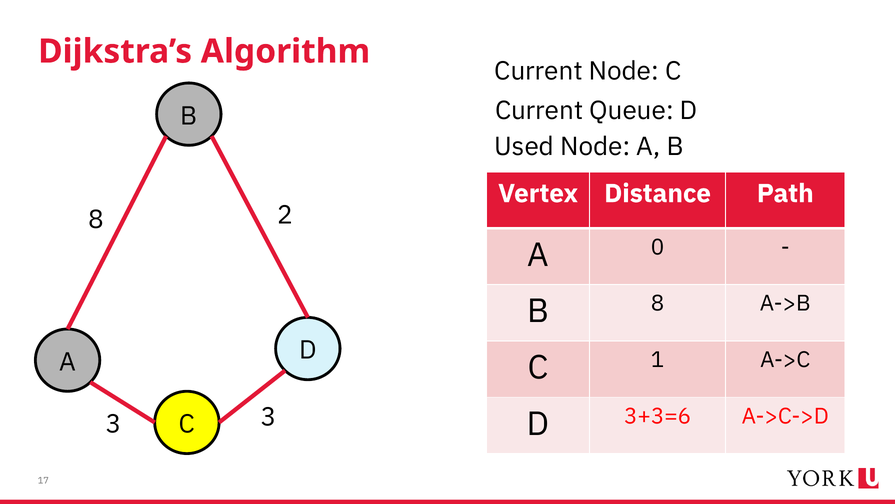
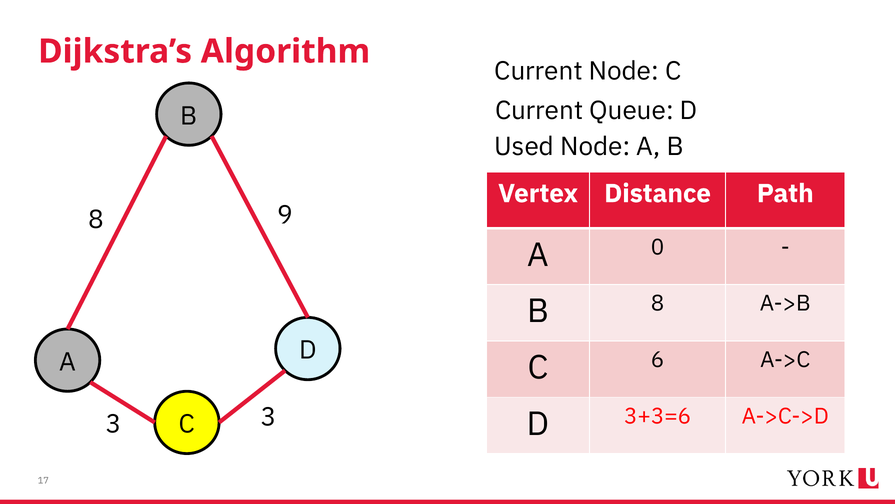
2: 2 -> 9
1: 1 -> 6
